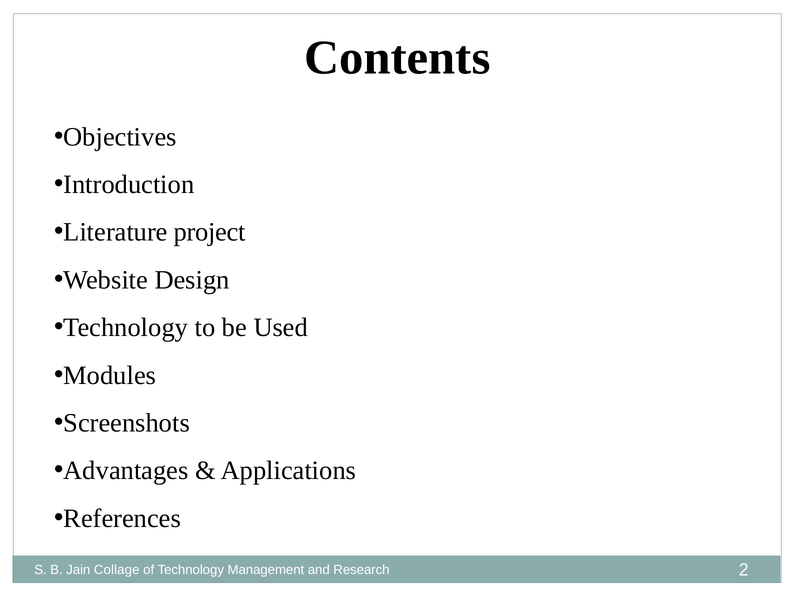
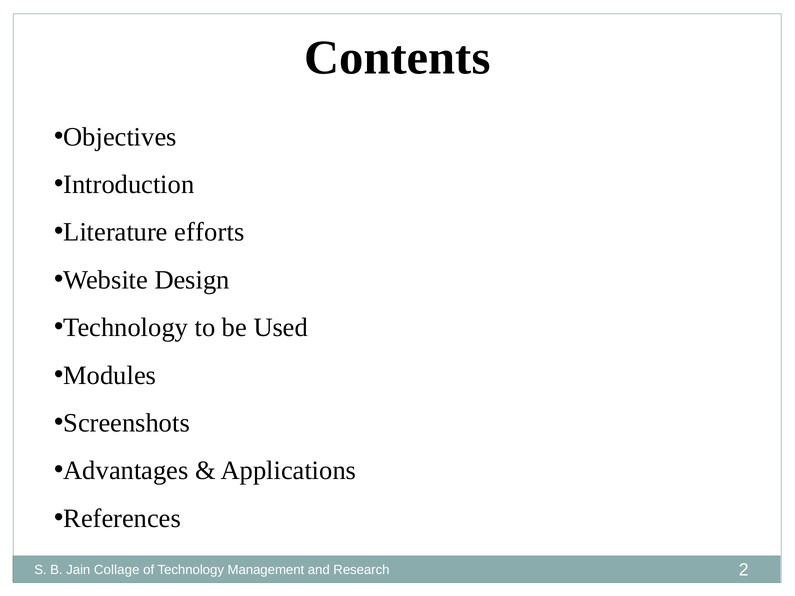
project: project -> efforts
